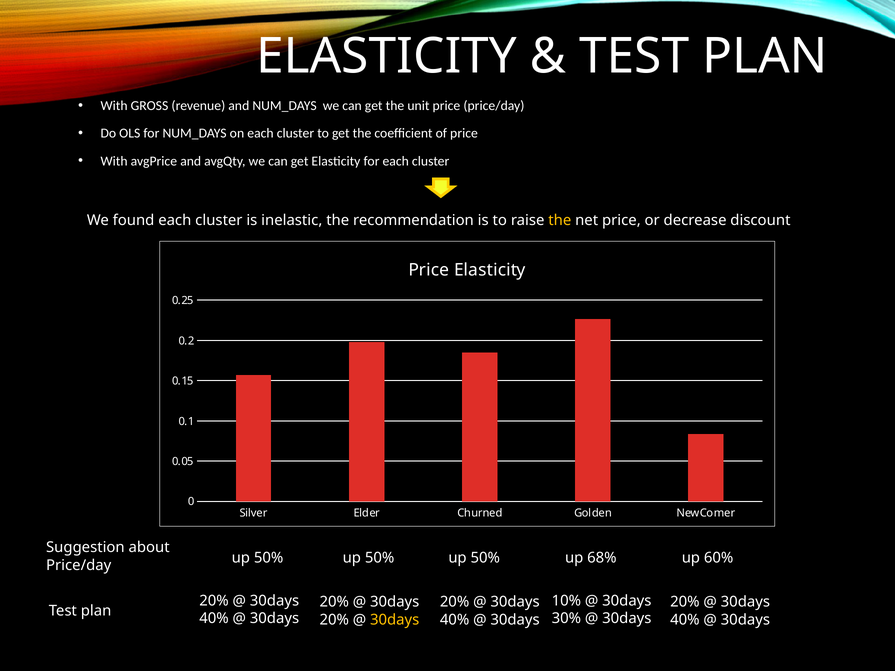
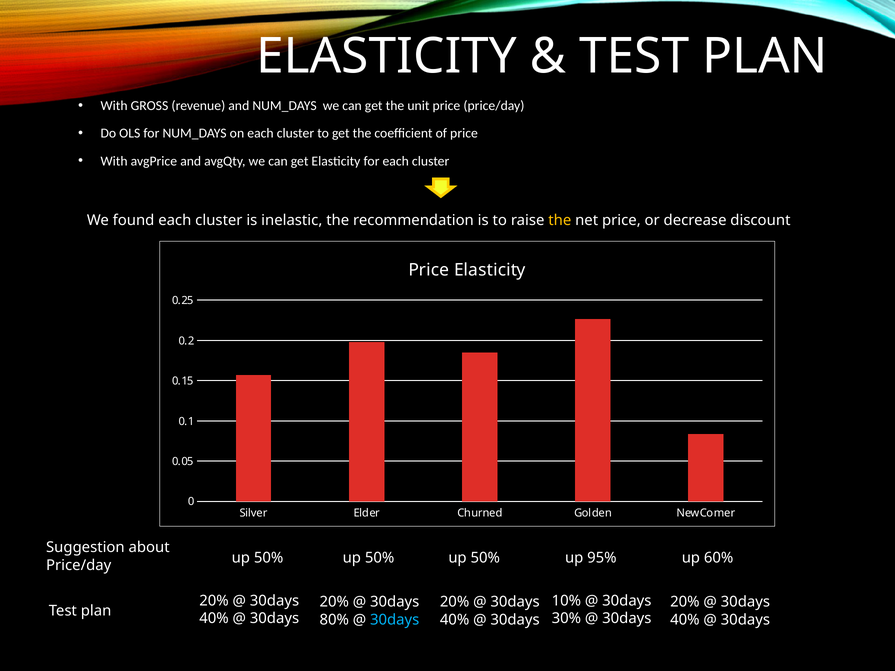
68%: 68% -> 95%
20% at (334, 620): 20% -> 80%
30days at (395, 620) colour: yellow -> light blue
